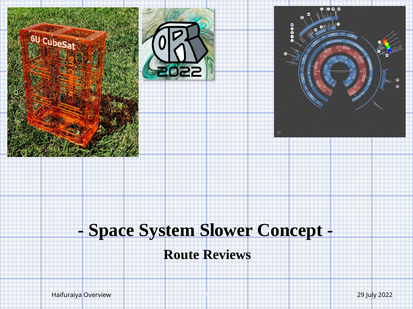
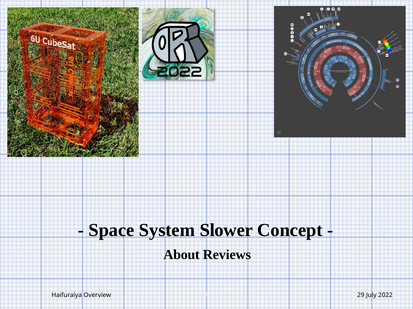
Route: Route -> About
